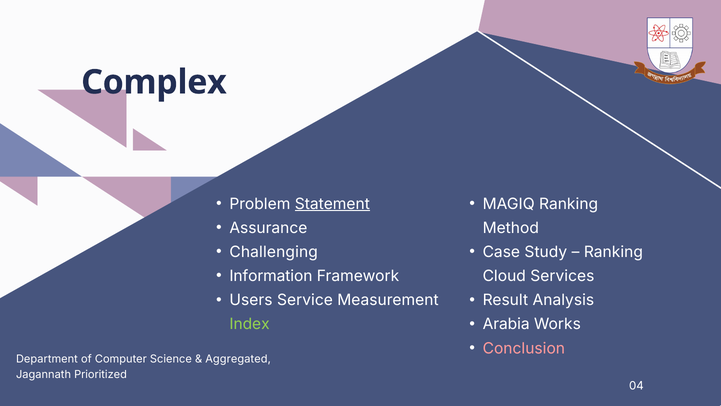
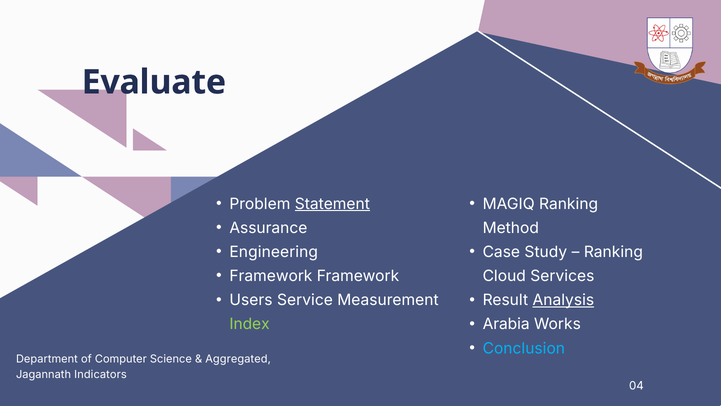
Complex: Complex -> Evaluate
Challenging: Challenging -> Engineering
Information at (271, 276): Information -> Framework
Analysis underline: none -> present
Conclusion colour: pink -> light blue
Prioritized: Prioritized -> Indicators
